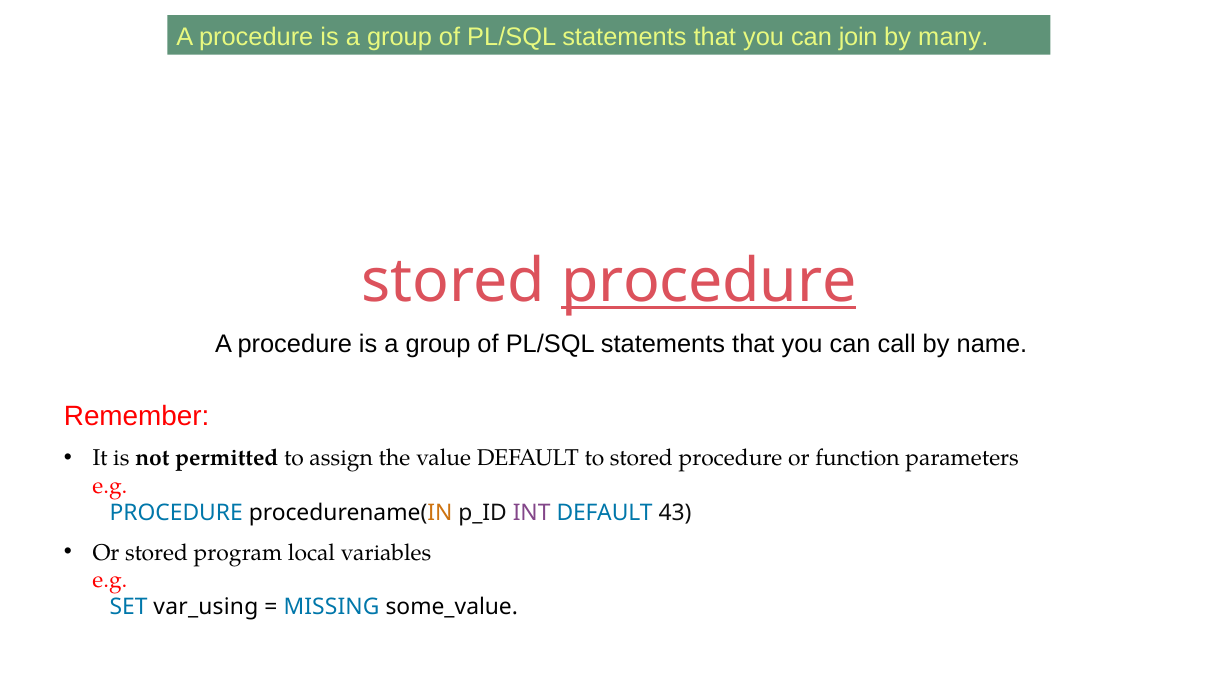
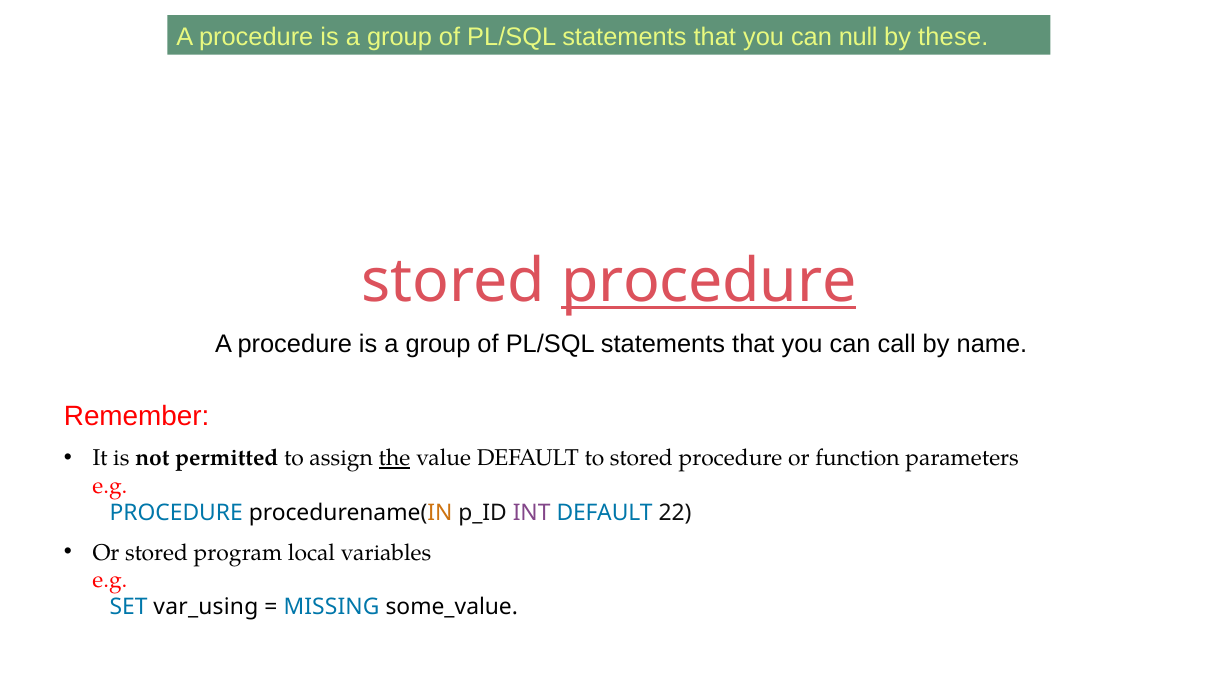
join: join -> null
many: many -> these
the underline: none -> present
43: 43 -> 22
